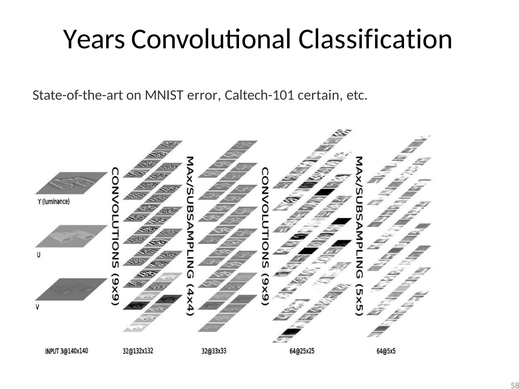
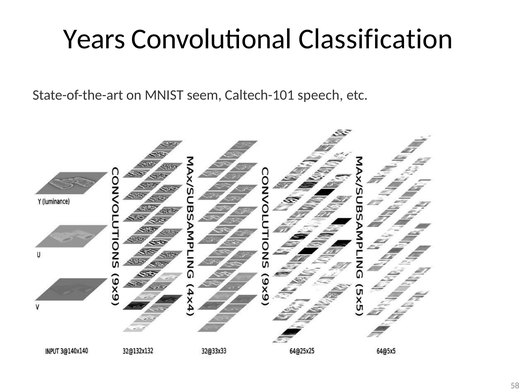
error: error -> seem
certain: certain -> speech
